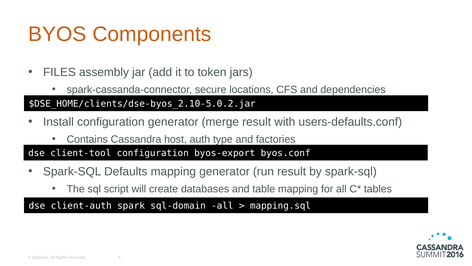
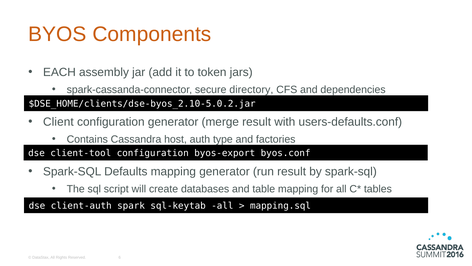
FILES: FILES -> EACH
locations: locations -> directory
Install: Install -> Client
sql-domain: sql-domain -> sql-keytab
